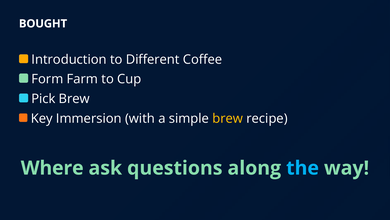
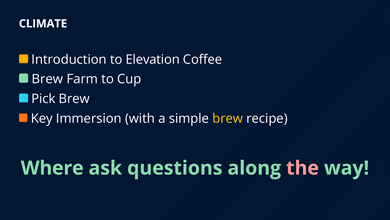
BOUGHT: BOUGHT -> CLIMATE
Different: Different -> Elevation
Form at (47, 79): Form -> Brew
the colour: light blue -> pink
